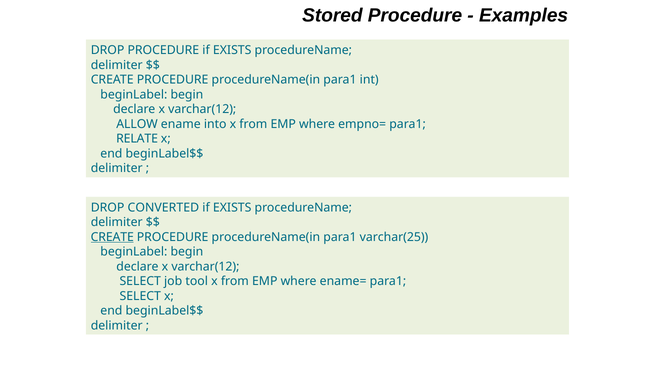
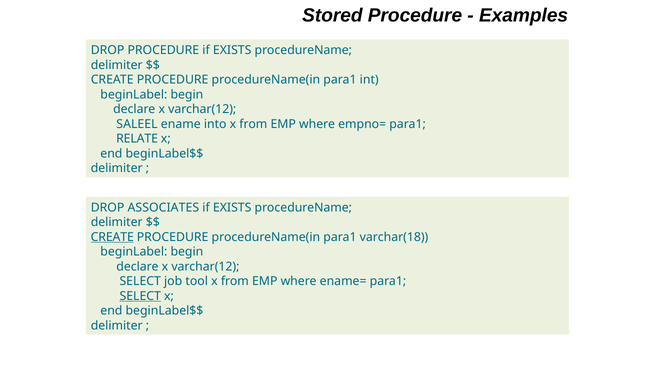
ALLOW: ALLOW -> SALEEL
CONVERTED: CONVERTED -> ASSOCIATES
varchar(25: varchar(25 -> varchar(18
SELECT at (140, 296) underline: none -> present
